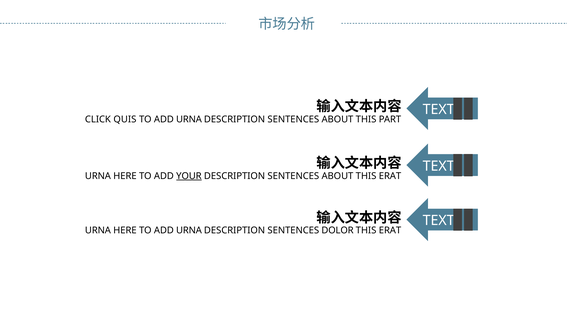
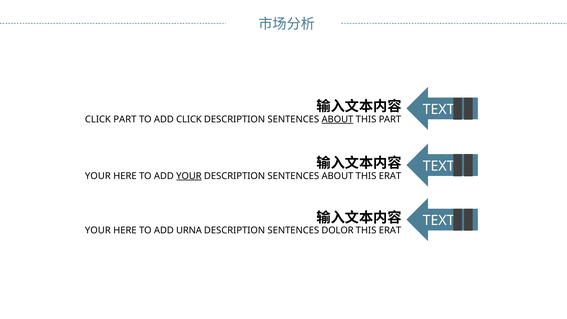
CLICK QUIS: QUIS -> PART
URNA at (189, 119): URNA -> CLICK
ABOUT at (337, 119) underline: none -> present
URNA at (98, 176): URNA -> YOUR
URNA at (98, 230): URNA -> YOUR
